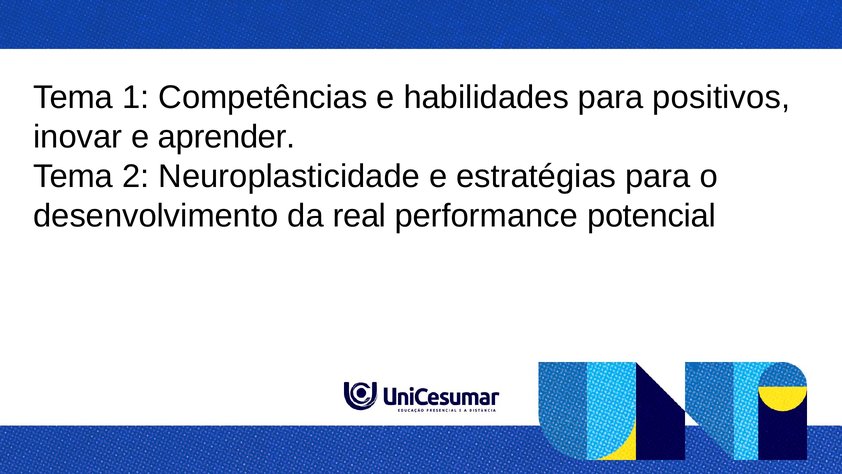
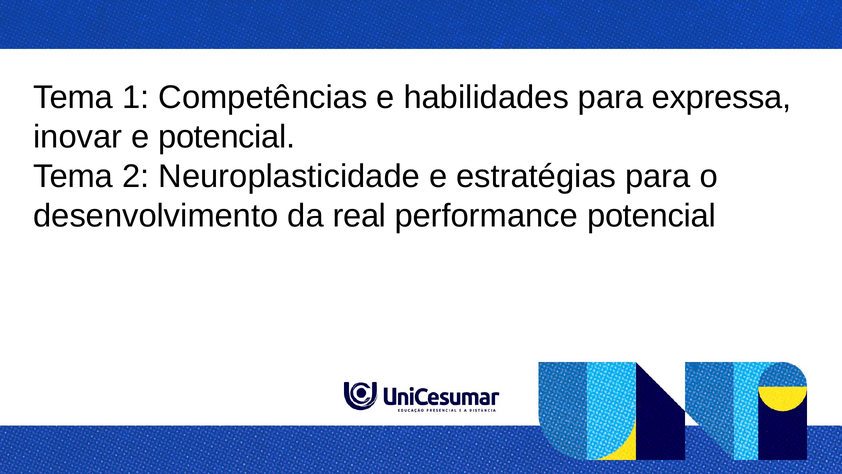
positivos: positivos -> expressa
e aprender: aprender -> potencial
